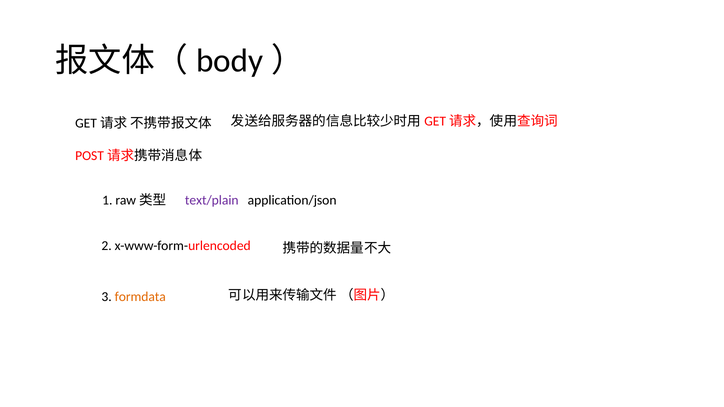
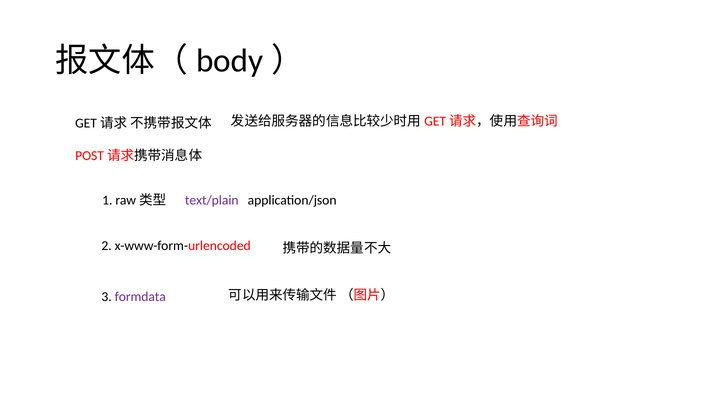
formdata colour: orange -> purple
